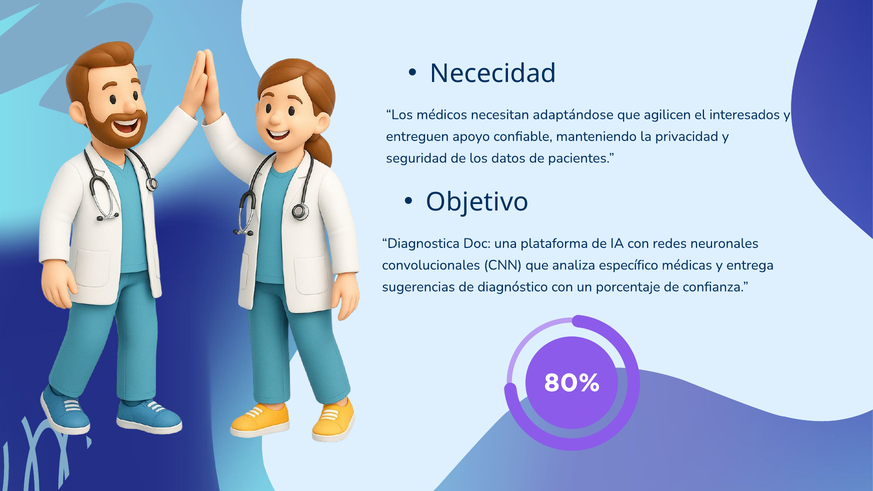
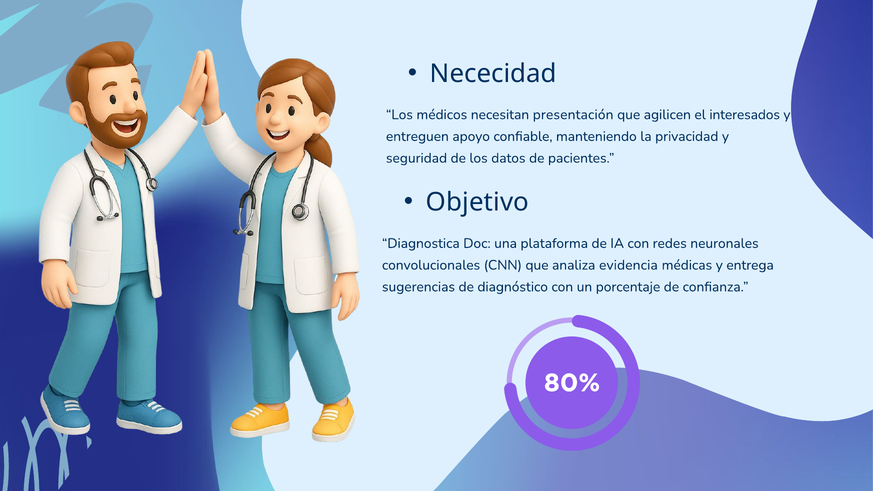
adaptándose: adaptándose -> presentación
específico: específico -> evidencia
